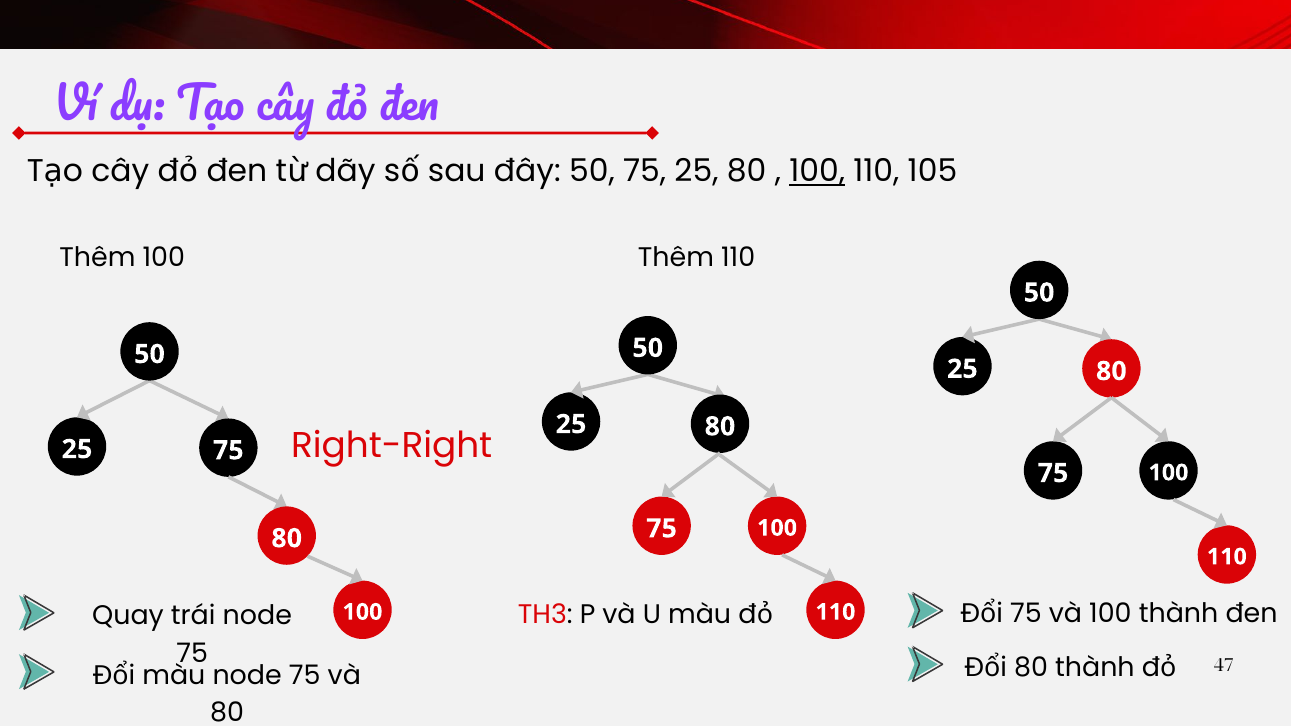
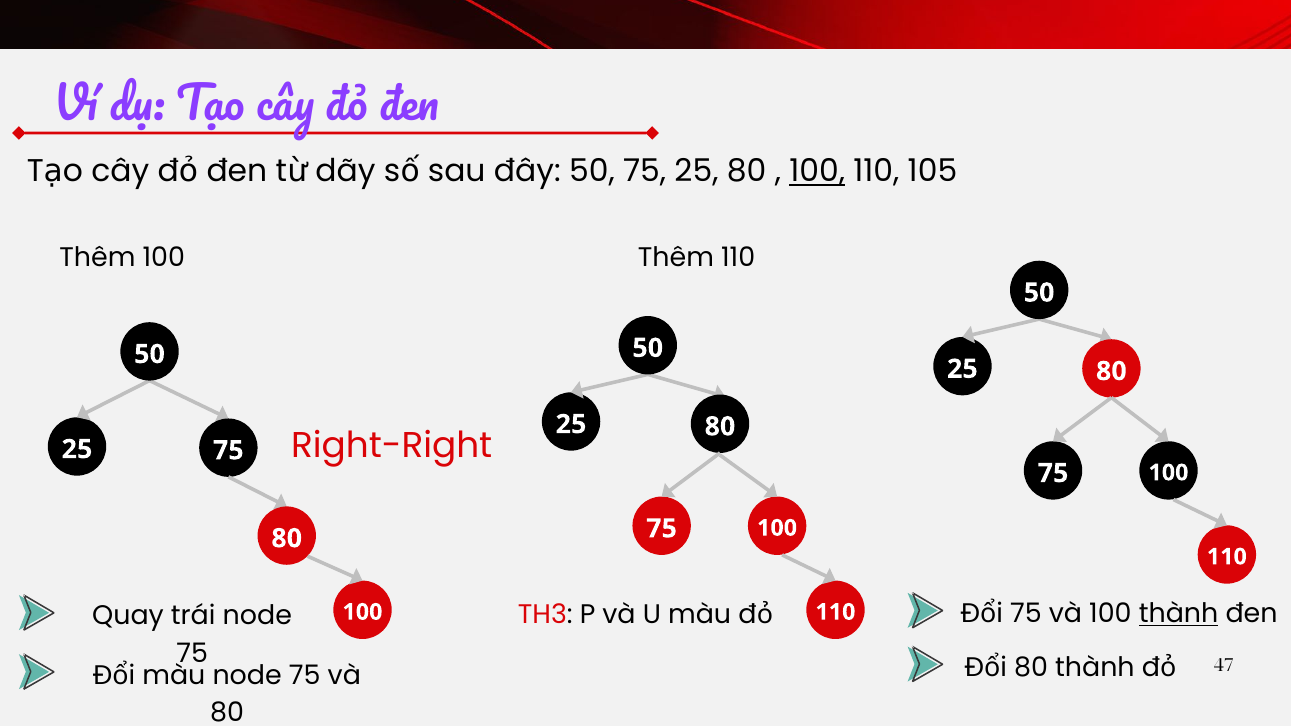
thành at (1179, 614) underline: none -> present
